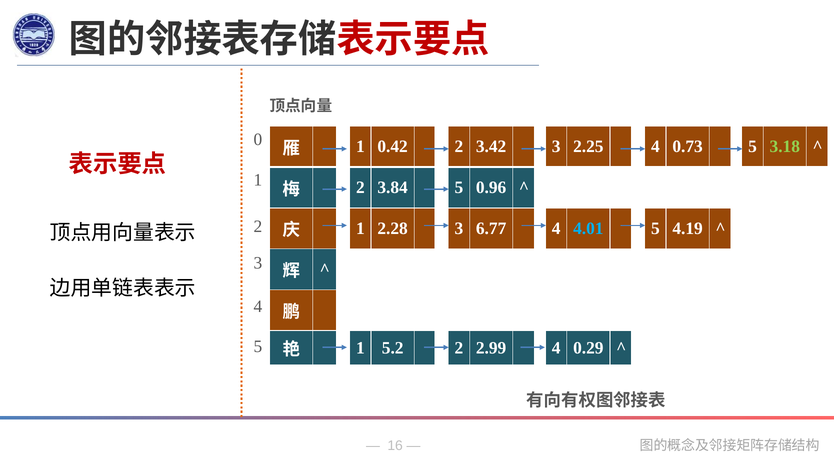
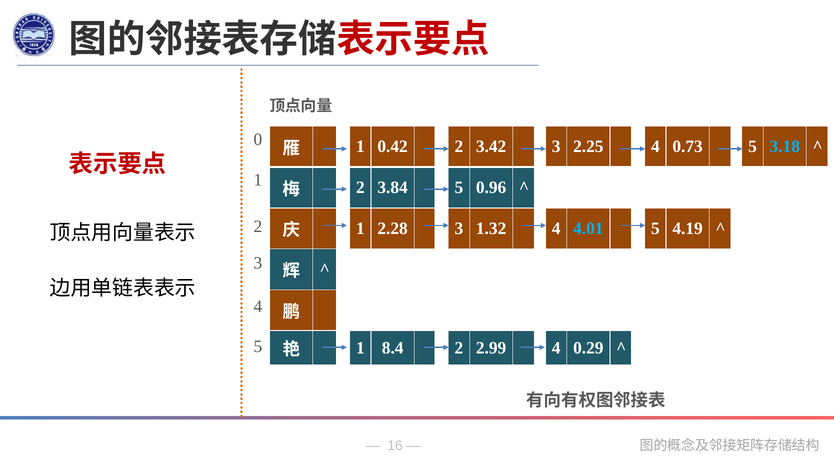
3.18 colour: light green -> light blue
6.77: 6.77 -> 1.32
5.2: 5.2 -> 8.4
